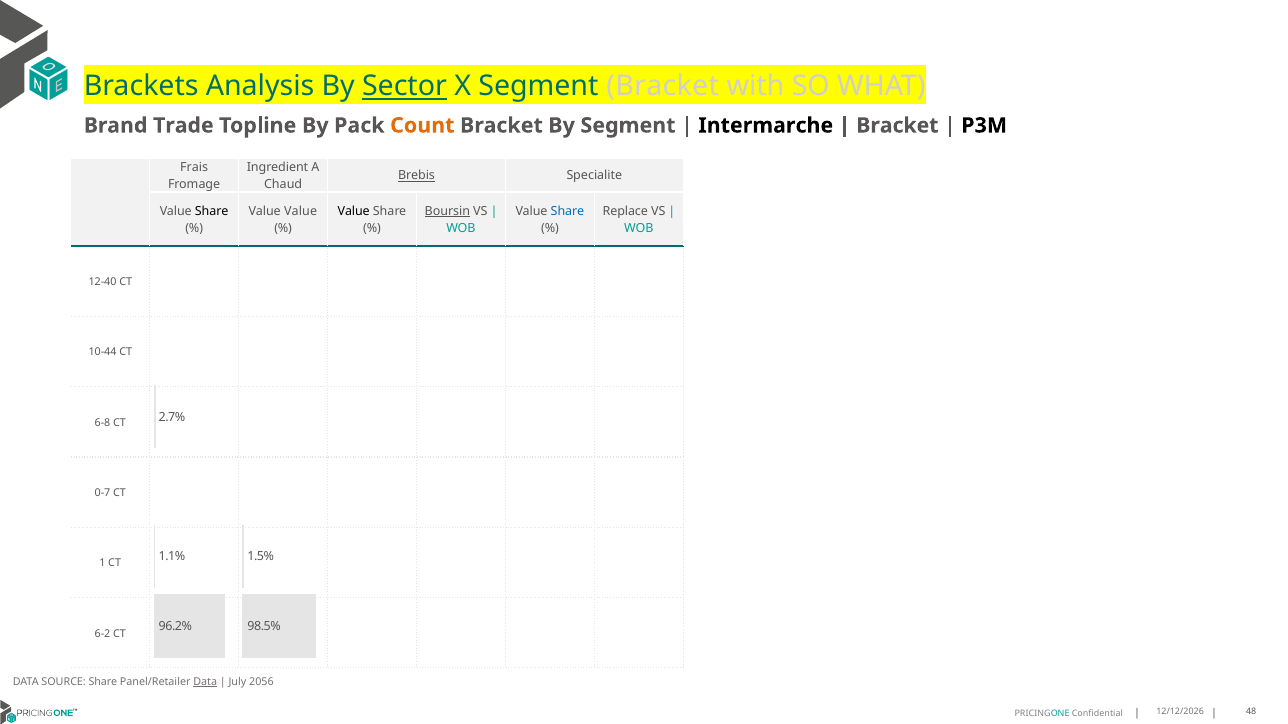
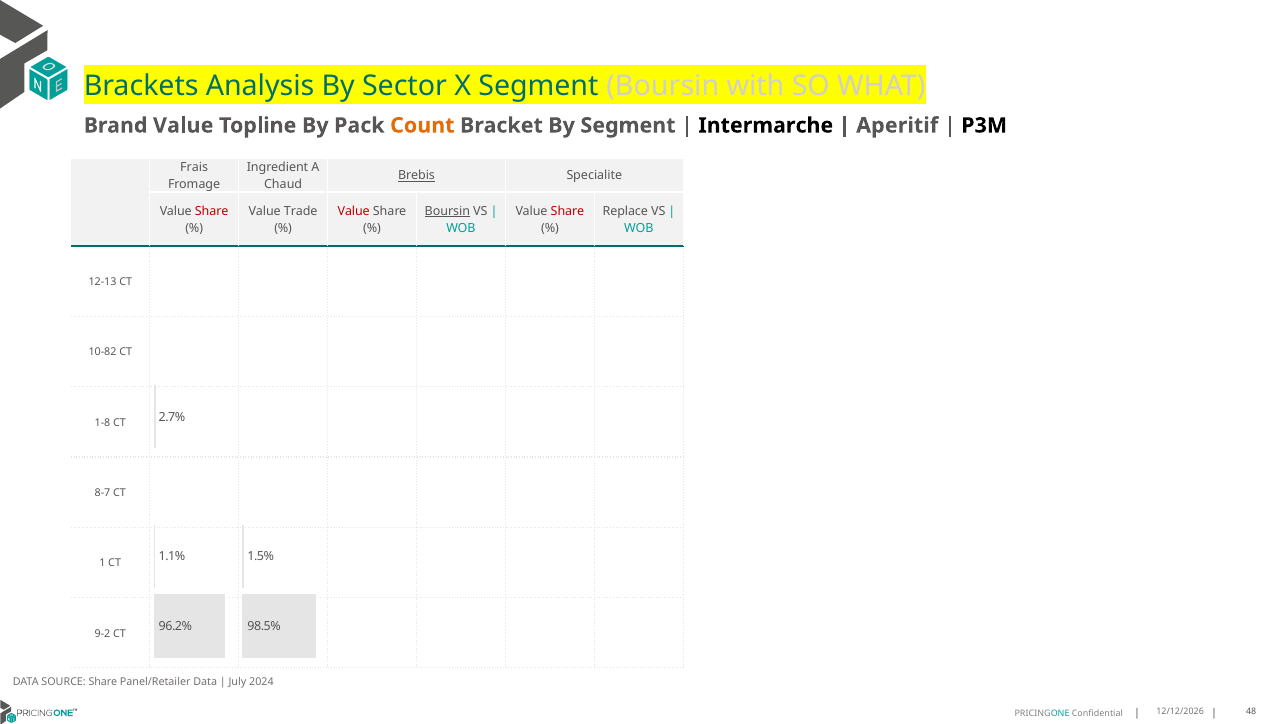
Sector underline: present -> none
Segment Bracket: Bracket -> Boursin
Brand Trade: Trade -> Value
Bracket at (897, 126): Bracket -> Aperitif
Share at (212, 211) colour: black -> red
Value Value: Value -> Trade
Value at (354, 211) colour: black -> red
Share at (567, 211) colour: blue -> red
12-40: 12-40 -> 12-13
10-44: 10-44 -> 10-82
6-8: 6-8 -> 1-8
0-7: 0-7 -> 8-7
6-2: 6-2 -> 9-2
Data at (205, 682) underline: present -> none
2056: 2056 -> 2024
